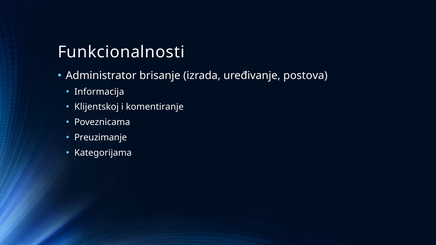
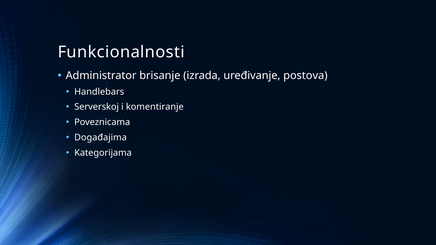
Informacija: Informacija -> Handlebars
Klijentskoj: Klijentskoj -> Serverskoj
Preuzimanje: Preuzimanje -> Događajima
